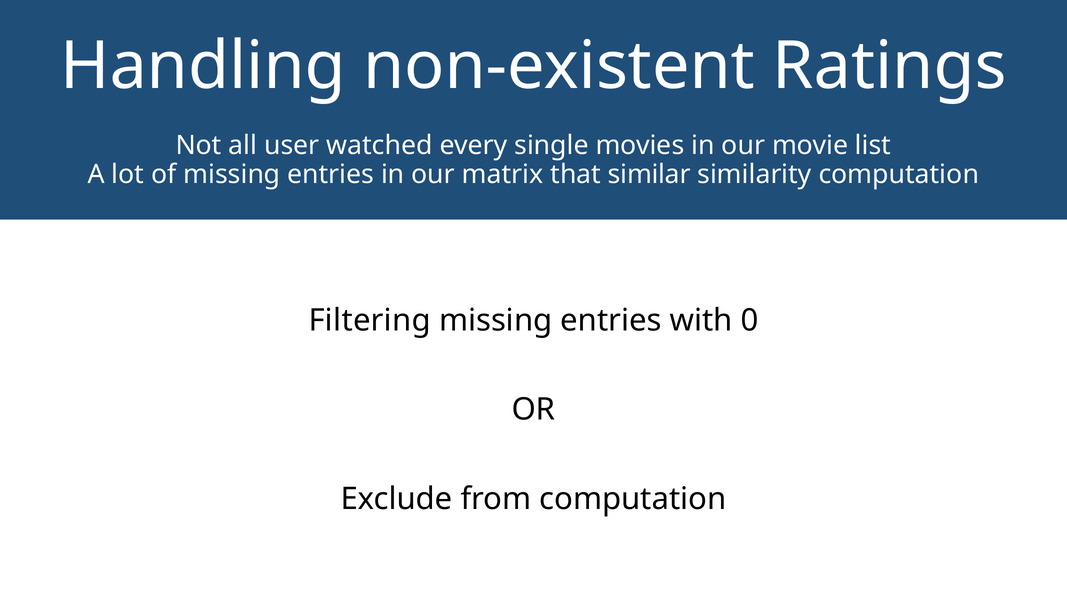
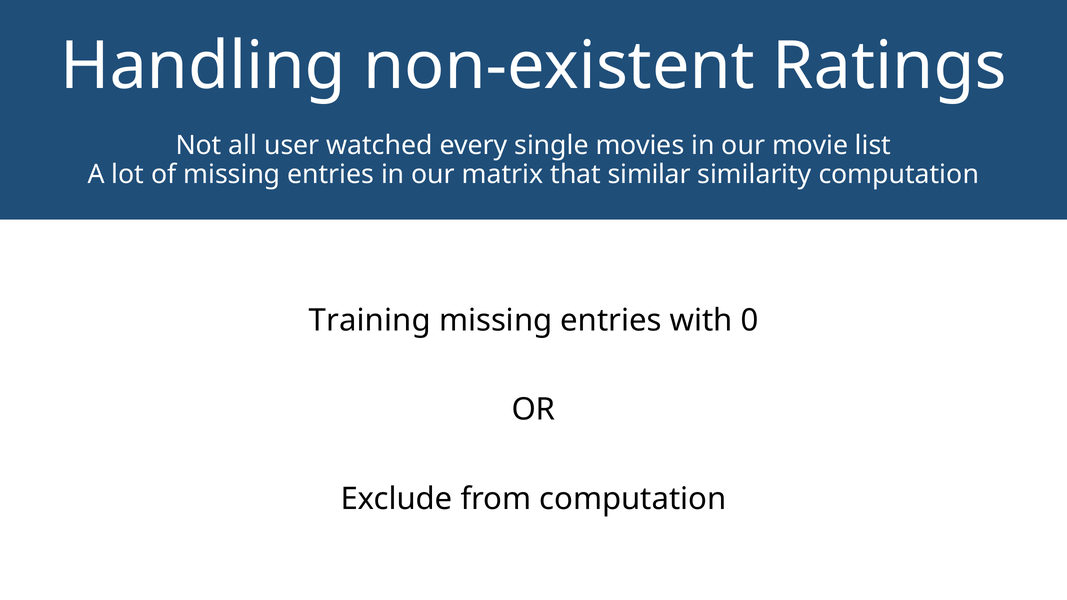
Filtering: Filtering -> Training
